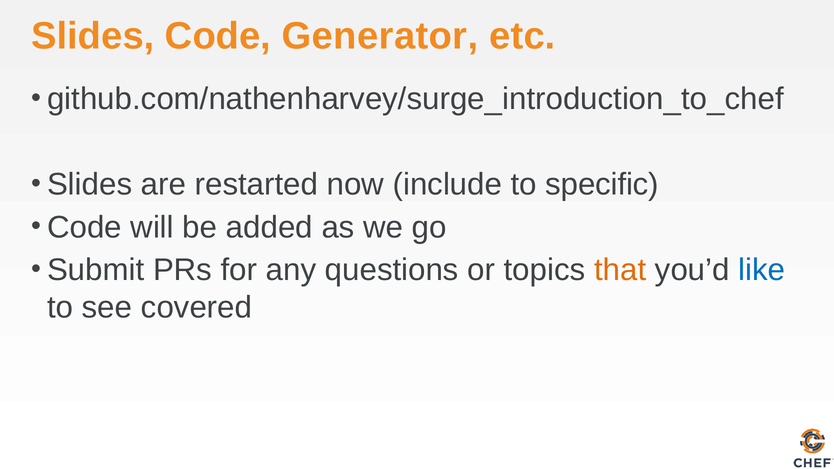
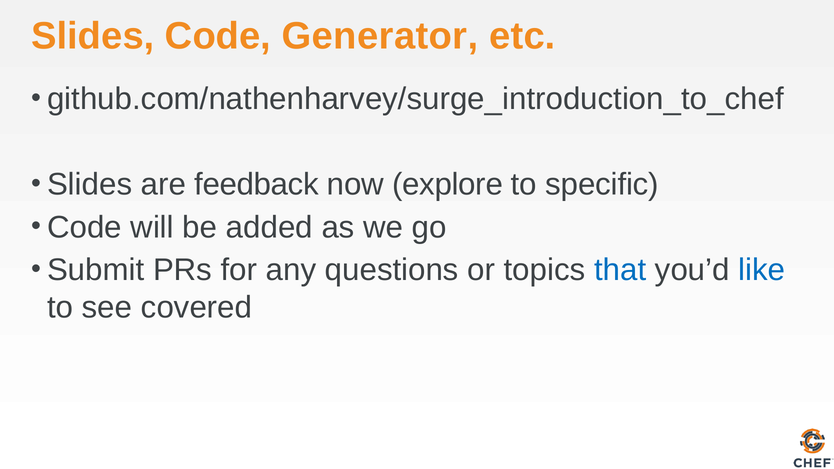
restarted: restarted -> feedback
include: include -> explore
that colour: orange -> blue
